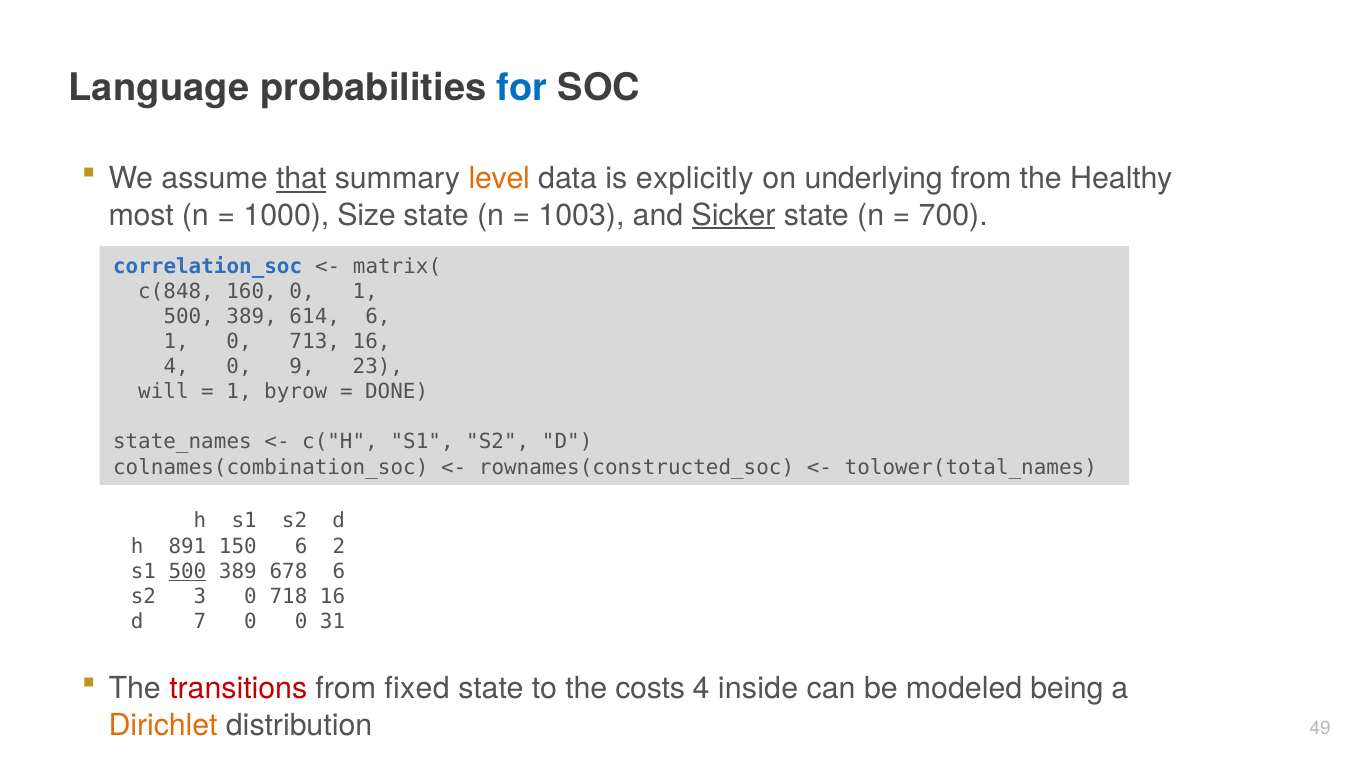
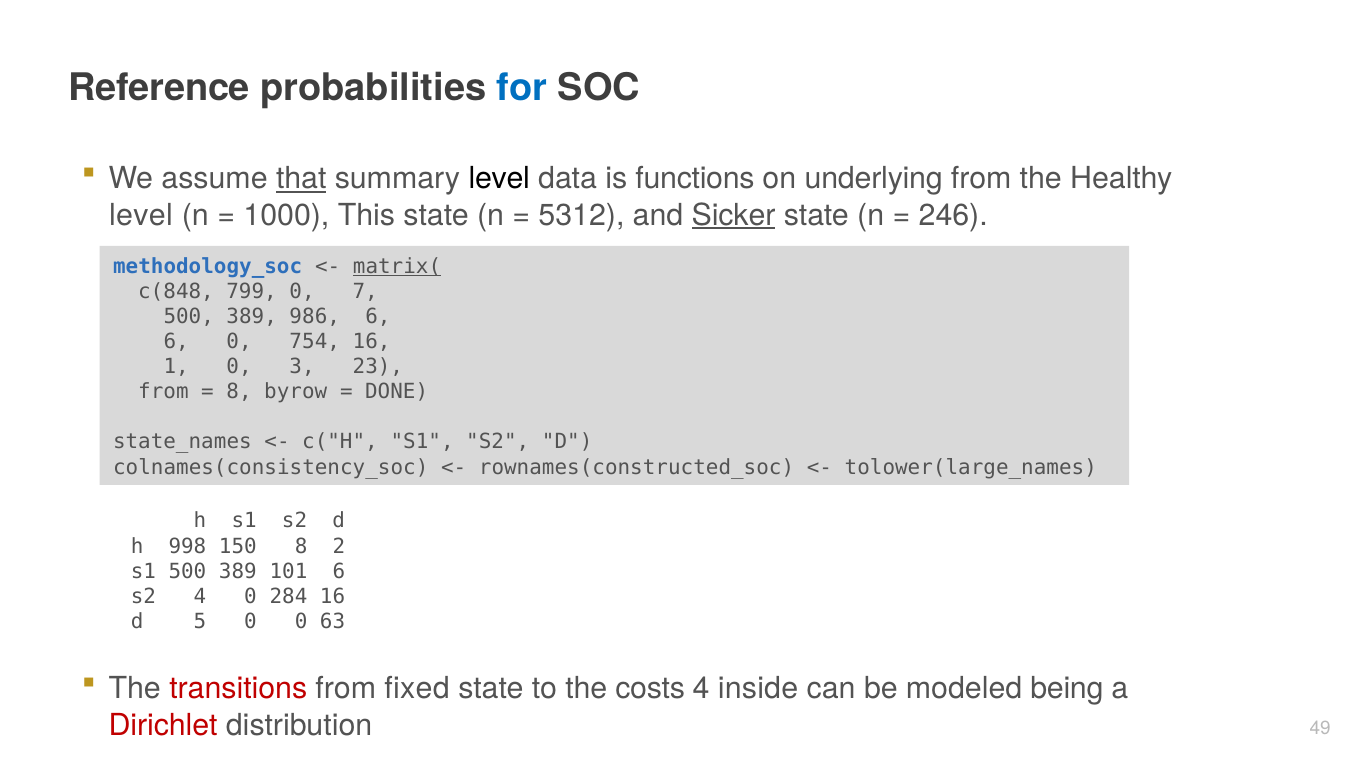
Language: Language -> Reference
level at (499, 179) colour: orange -> black
explicitly: explicitly -> functions
most at (141, 215): most -> level
Size: Size -> This
1003: 1003 -> 5312
700: 700 -> 246
correlation_soc: correlation_soc -> methodology_soc
matrix( underline: none -> present
160: 160 -> 799
0 1: 1 -> 7
614: 614 -> 986
1 at (176, 342): 1 -> 6
713: 713 -> 754
4 at (176, 367): 4 -> 1
9: 9 -> 3
will at (163, 392): will -> from
1 at (239, 392): 1 -> 8
colnames(combination_soc: colnames(combination_soc -> colnames(consistency_soc
tolower(total_names: tolower(total_names -> tolower(large_names
891: 891 -> 998
150 6: 6 -> 8
500 at (187, 572) underline: present -> none
678: 678 -> 101
s2 3: 3 -> 4
718: 718 -> 284
7: 7 -> 5
31: 31 -> 63
Dirichlet colour: orange -> red
